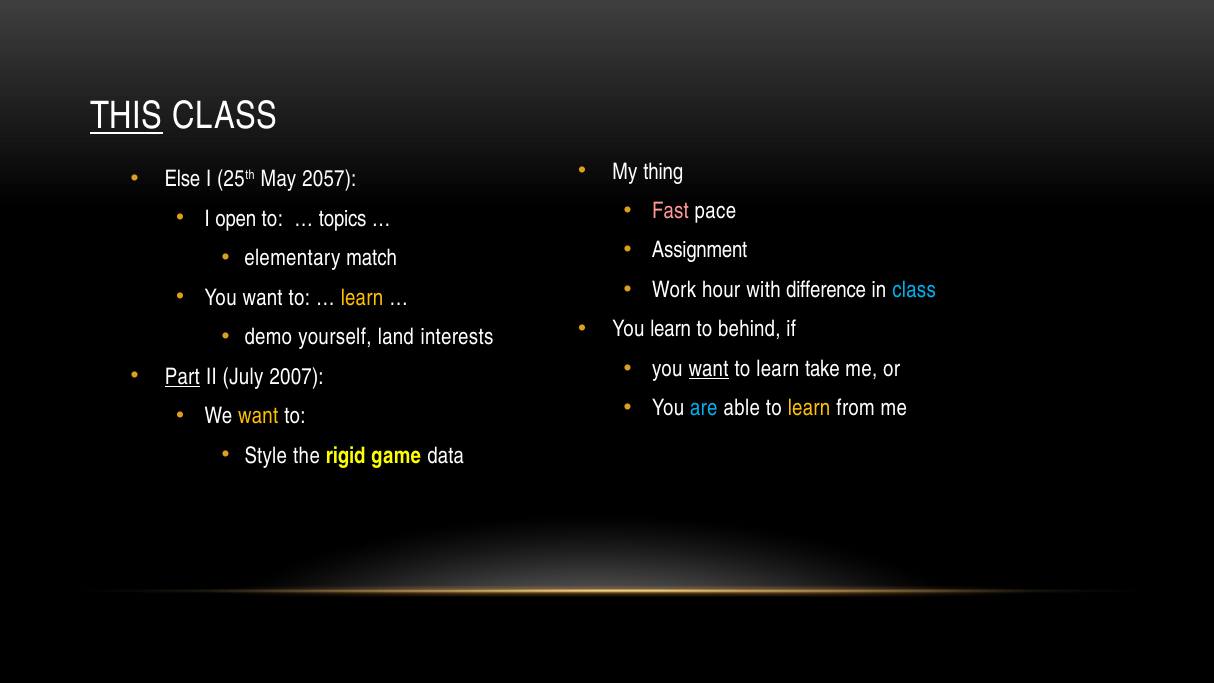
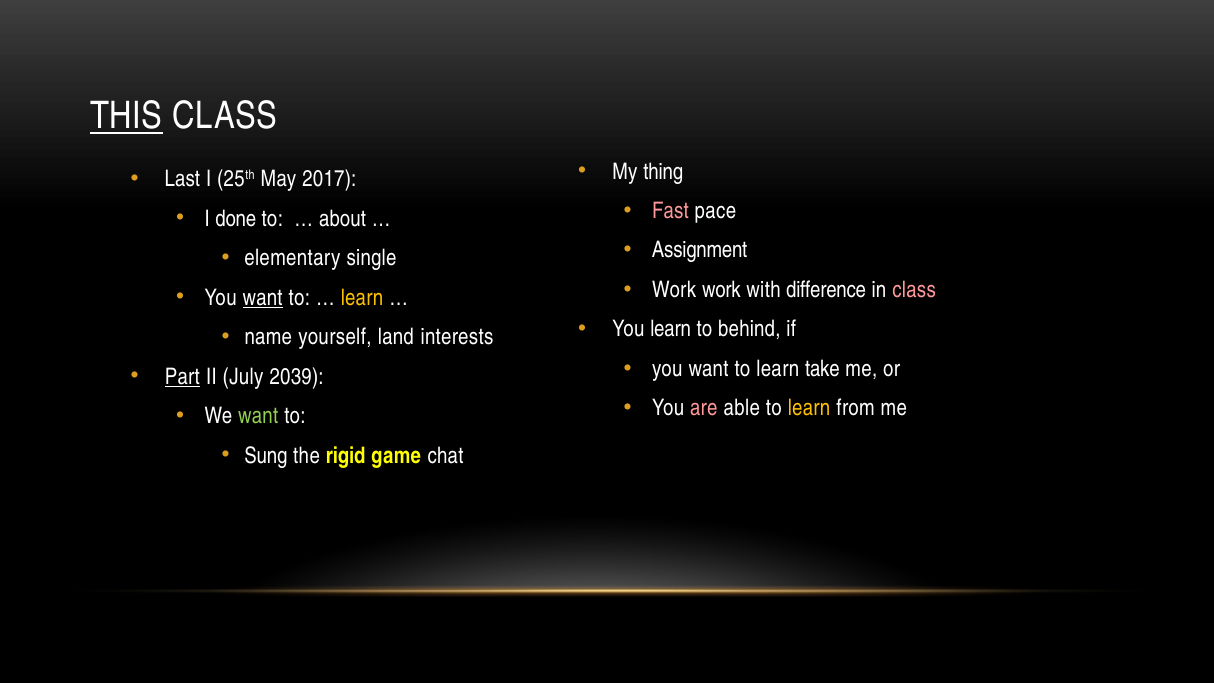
Else: Else -> Last
2057: 2057 -> 2017
open: open -> done
topics: topics -> about
match: match -> single
Work hour: hour -> work
class at (914, 290) colour: light blue -> pink
want at (263, 298) underline: none -> present
demo: demo -> name
want at (709, 369) underline: present -> none
2007: 2007 -> 2039
are colour: light blue -> pink
want at (258, 416) colour: yellow -> light green
Style: Style -> Sung
data: data -> chat
